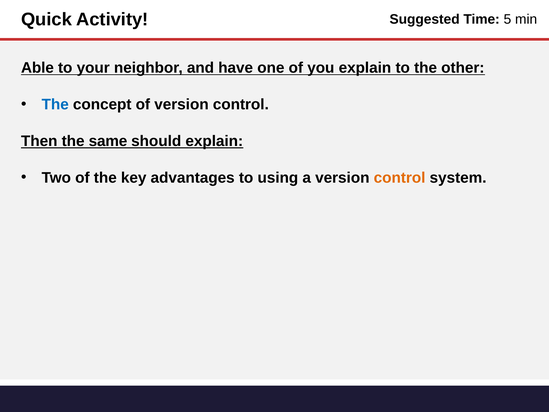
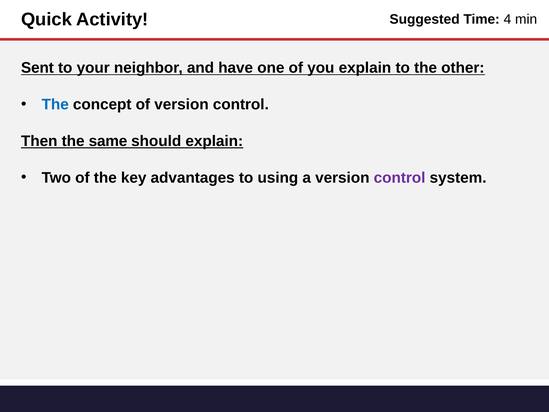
5: 5 -> 4
Able: Able -> Sent
control at (400, 178) colour: orange -> purple
